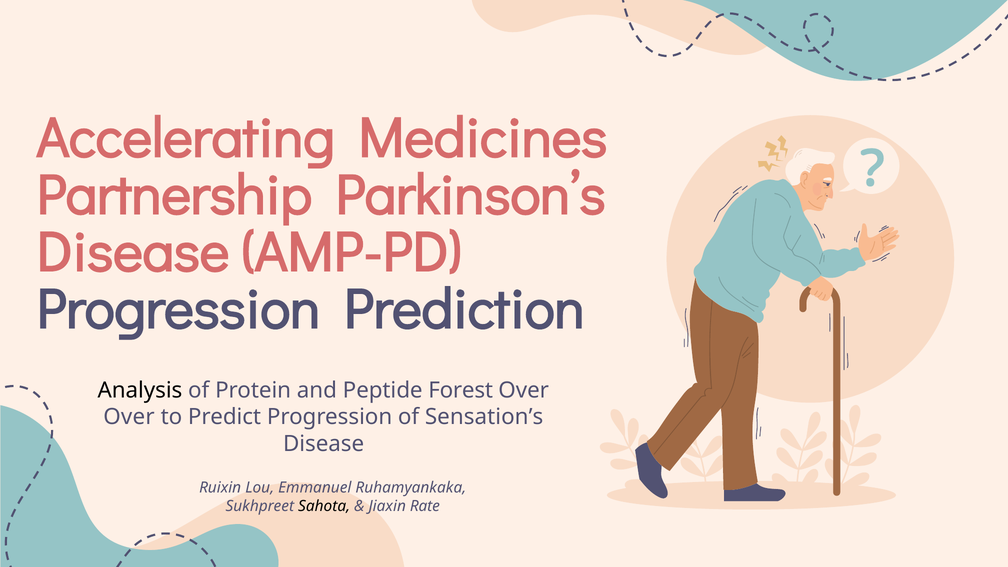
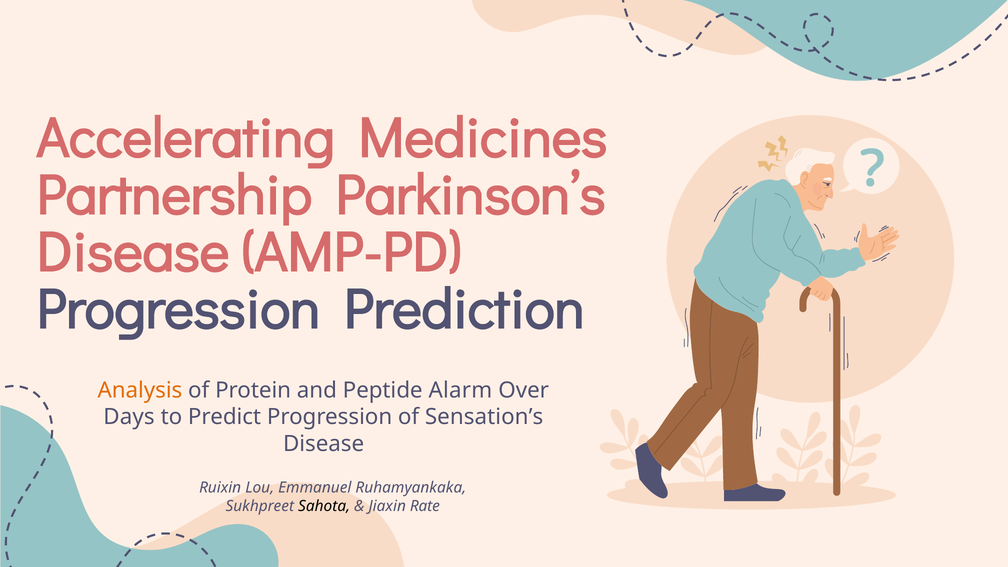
Analysis colour: black -> orange
Forest: Forest -> Alarm
Over at (129, 417): Over -> Days
